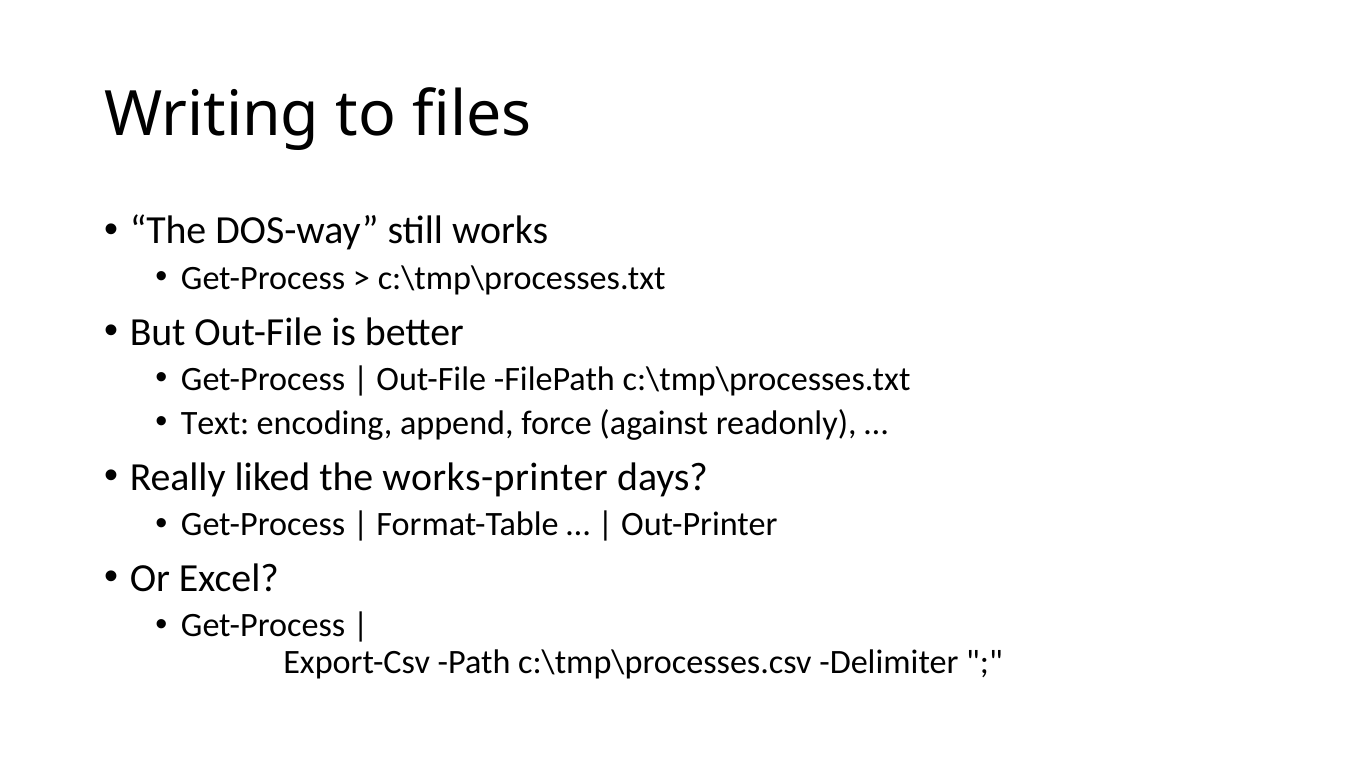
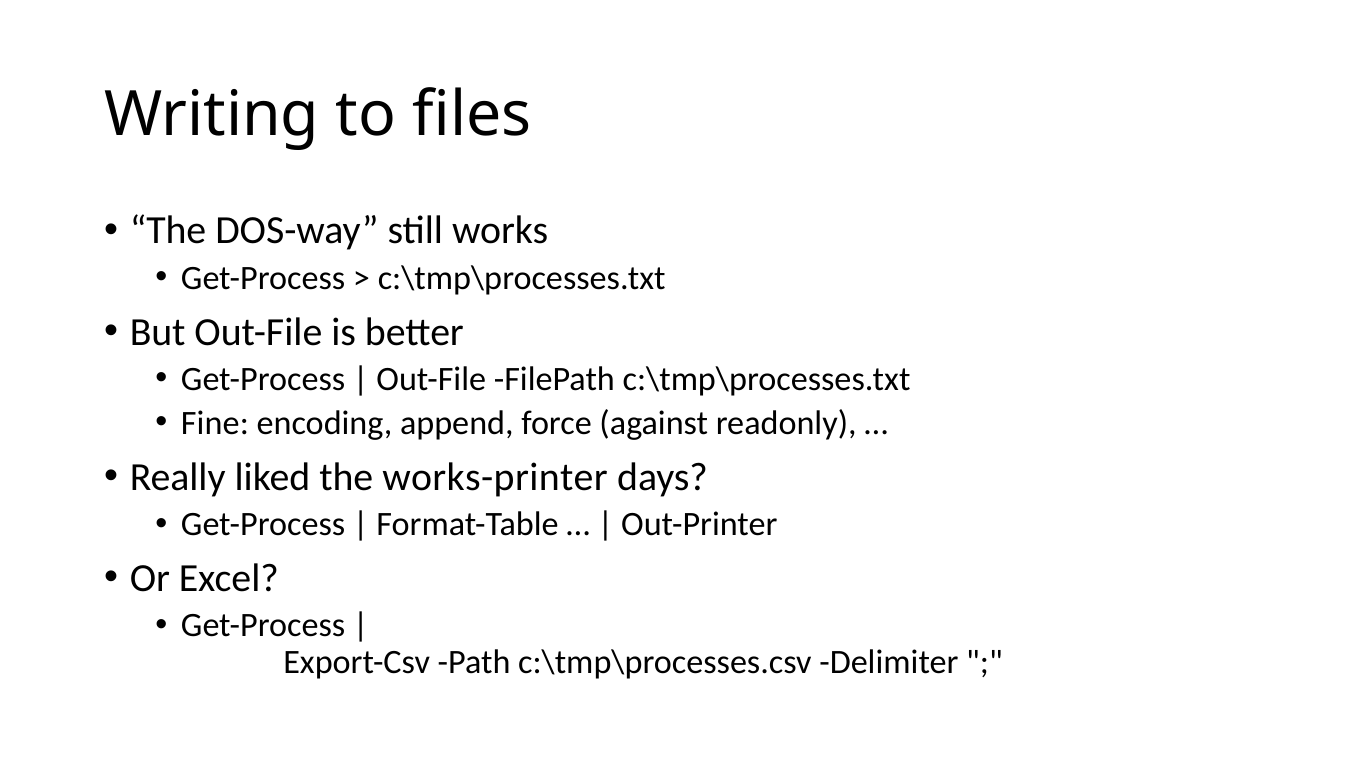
Text: Text -> Fine
